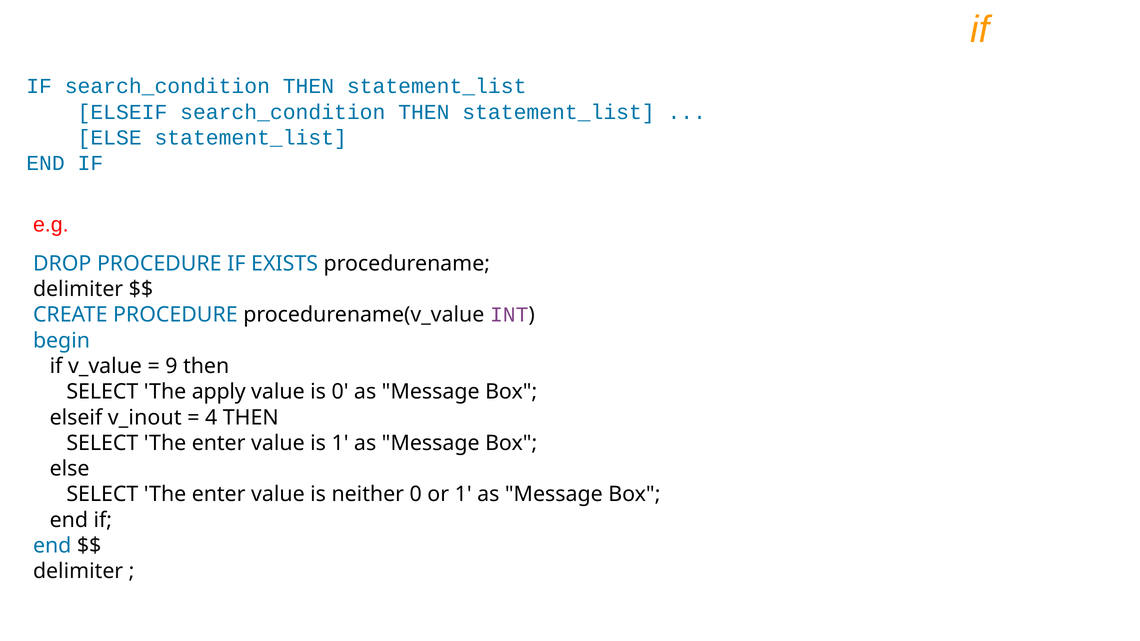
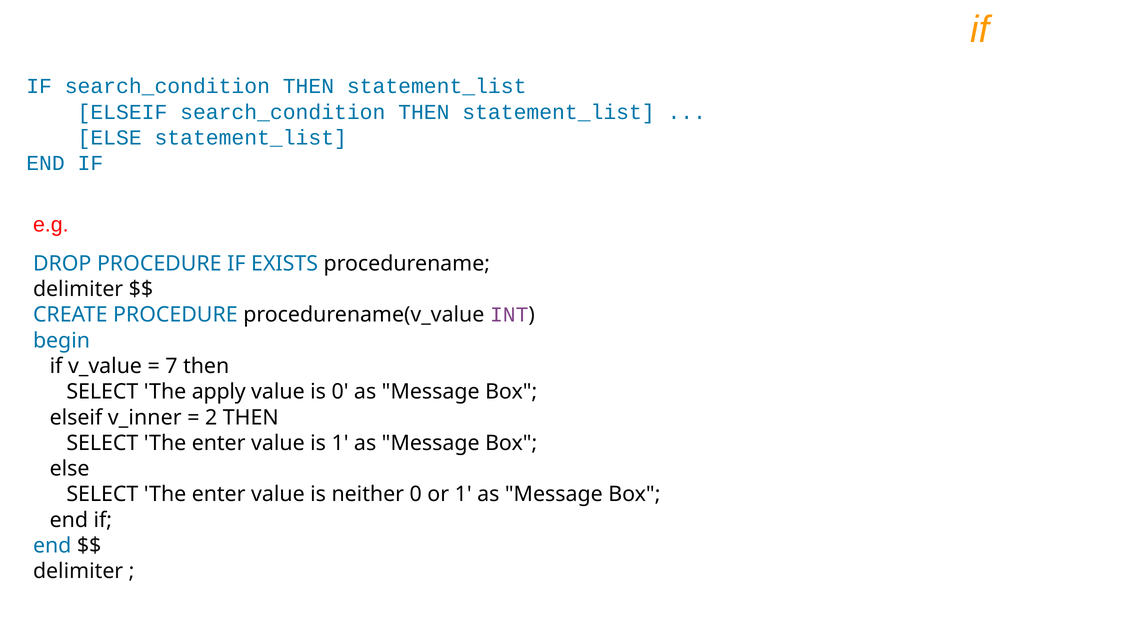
9: 9 -> 7
v_inout: v_inout -> v_inner
4: 4 -> 2
